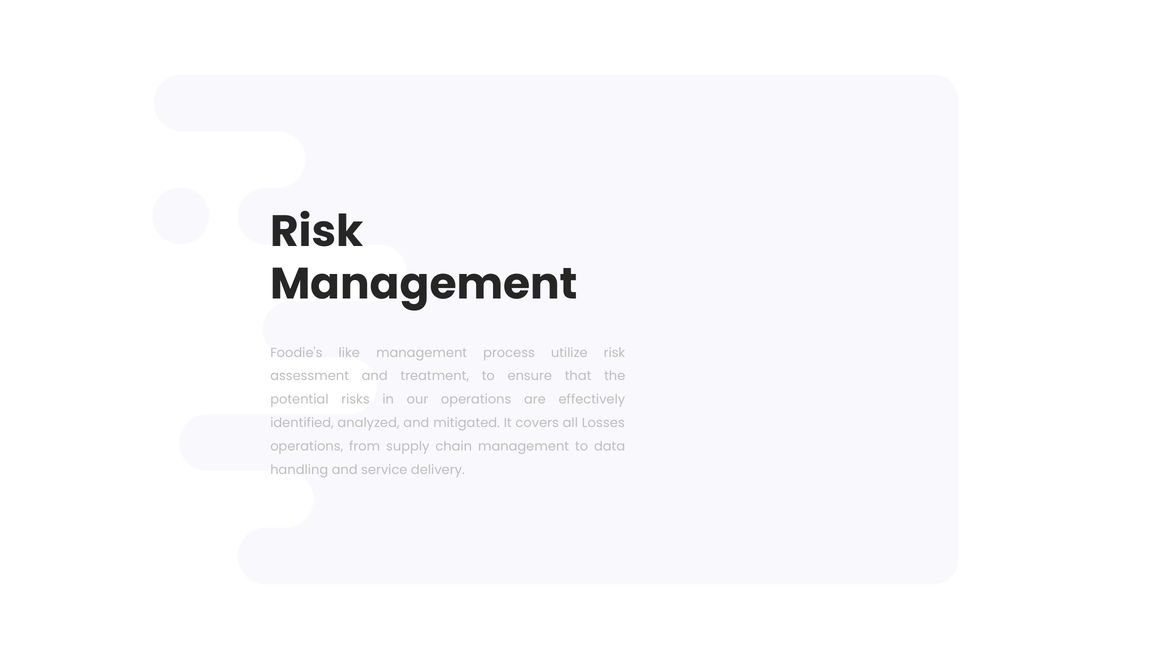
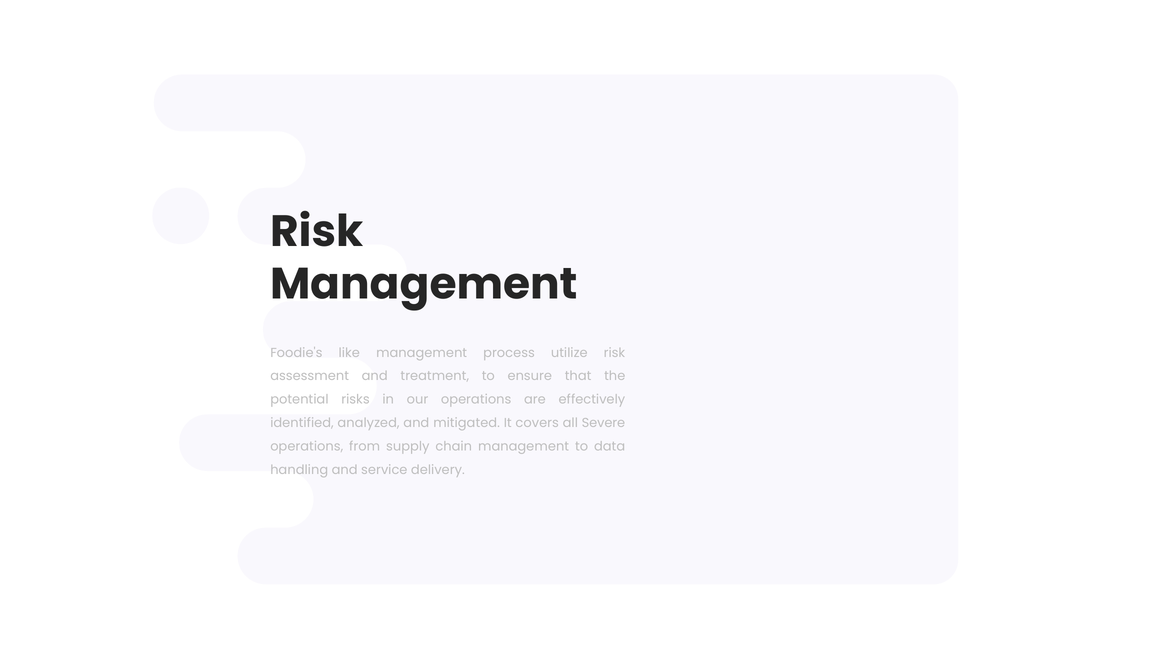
Losses: Losses -> Severe
